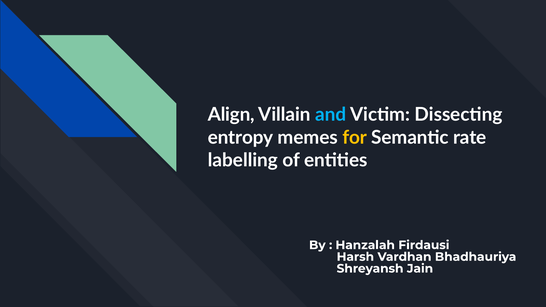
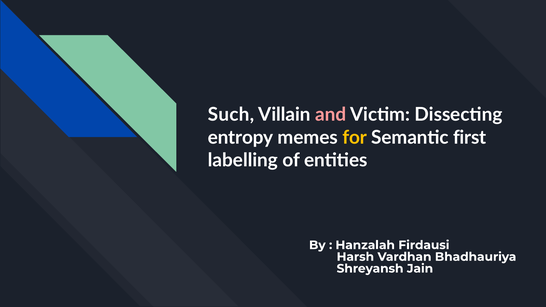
Align: Align -> Such
and colour: light blue -> pink
rate: rate -> first
